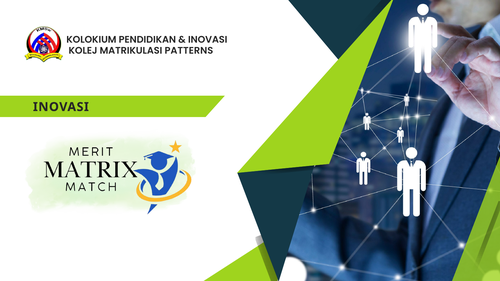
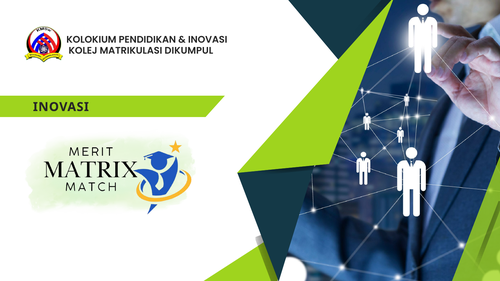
PATTERNS: PATTERNS -> DIKUMPUL
